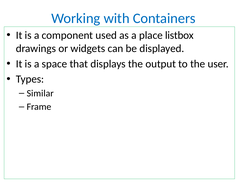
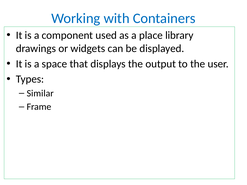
listbox: listbox -> library
